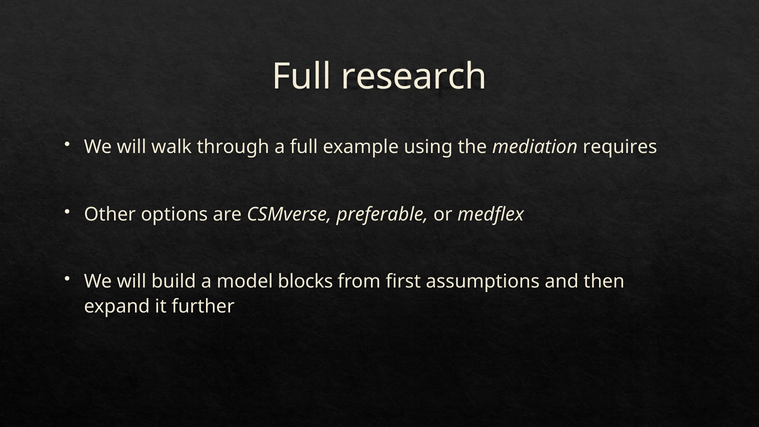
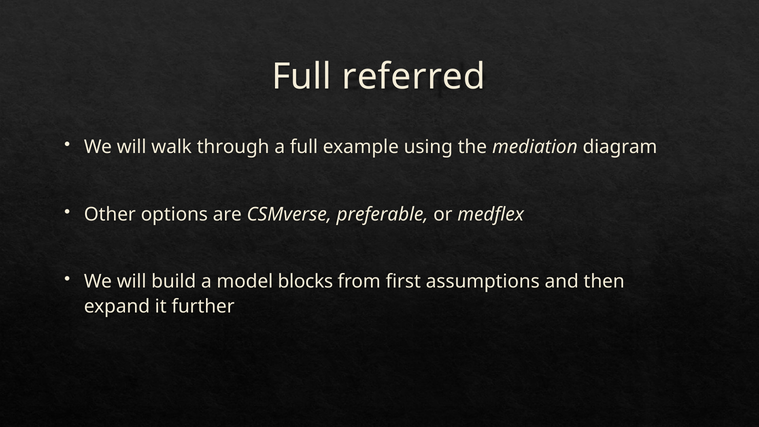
research: research -> referred
requires: requires -> diagram
